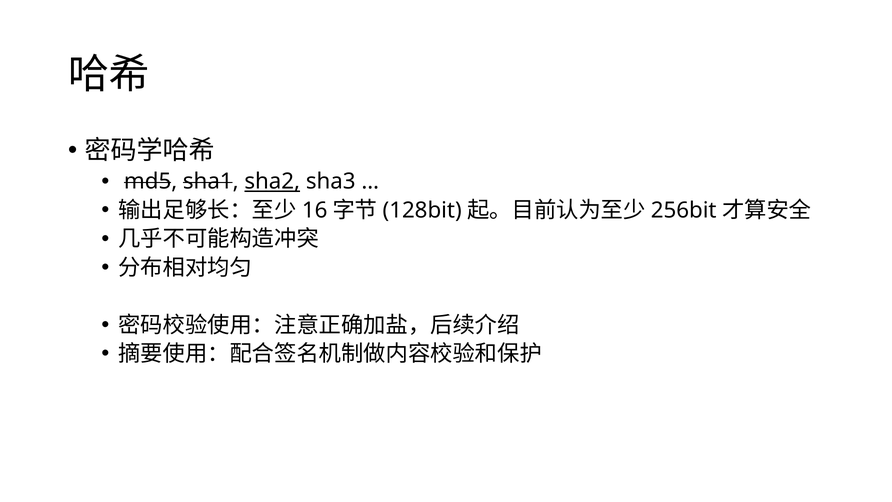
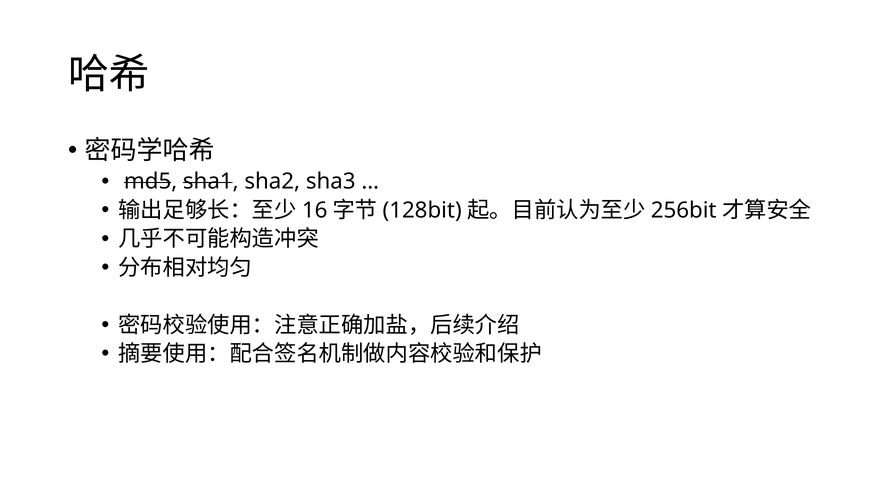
sha2 underline: present -> none
